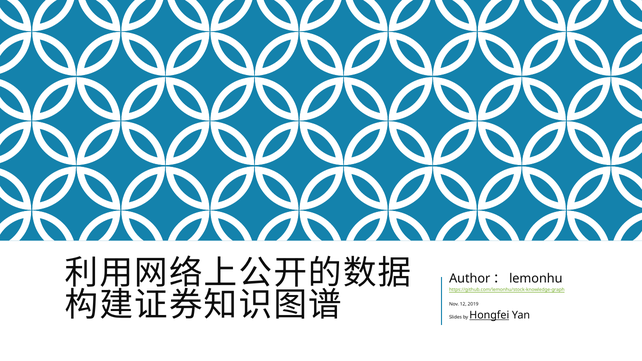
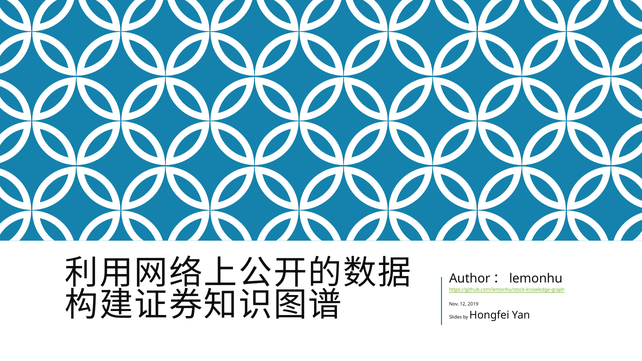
Hongfei underline: present -> none
